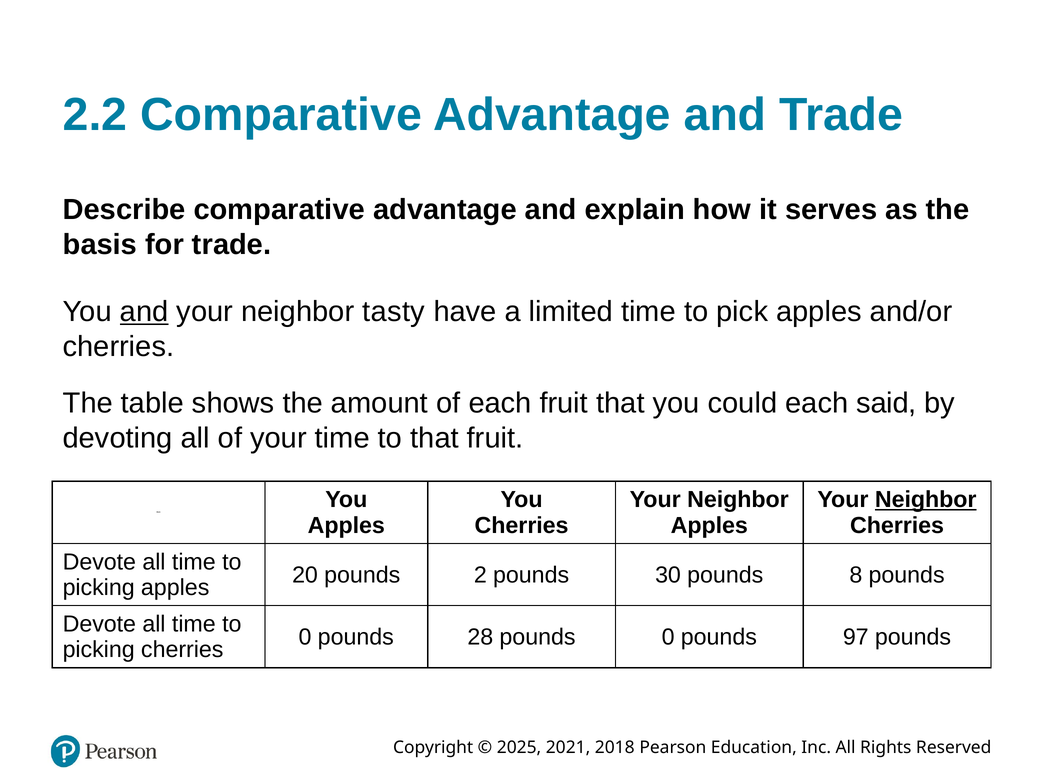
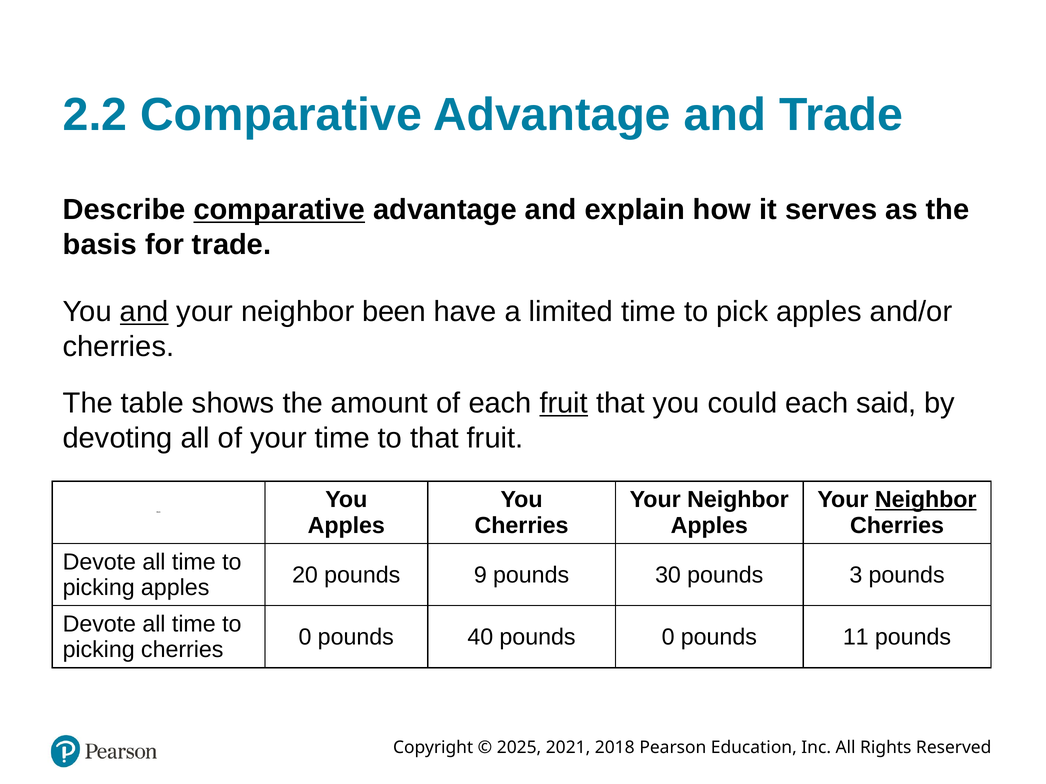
comparative at (279, 210) underline: none -> present
tasty: tasty -> been
fruit at (564, 403) underline: none -> present
2: 2 -> 9
8: 8 -> 3
28: 28 -> 40
97: 97 -> 11
